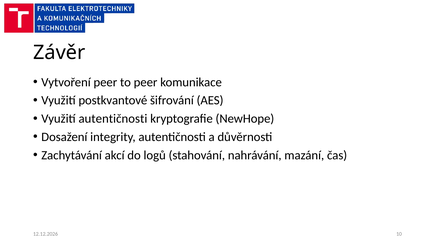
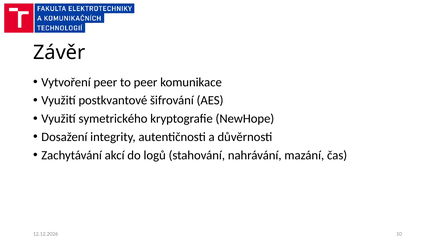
Využití autentičnosti: autentičnosti -> symetrického
